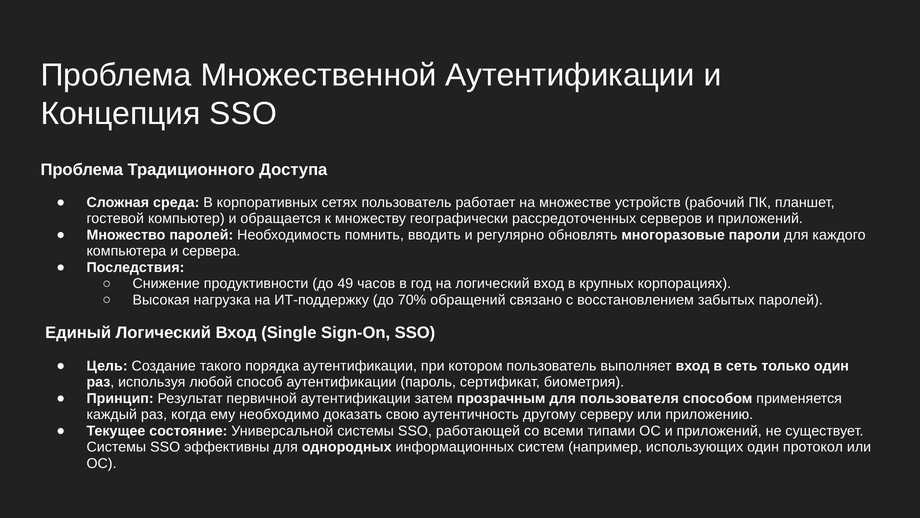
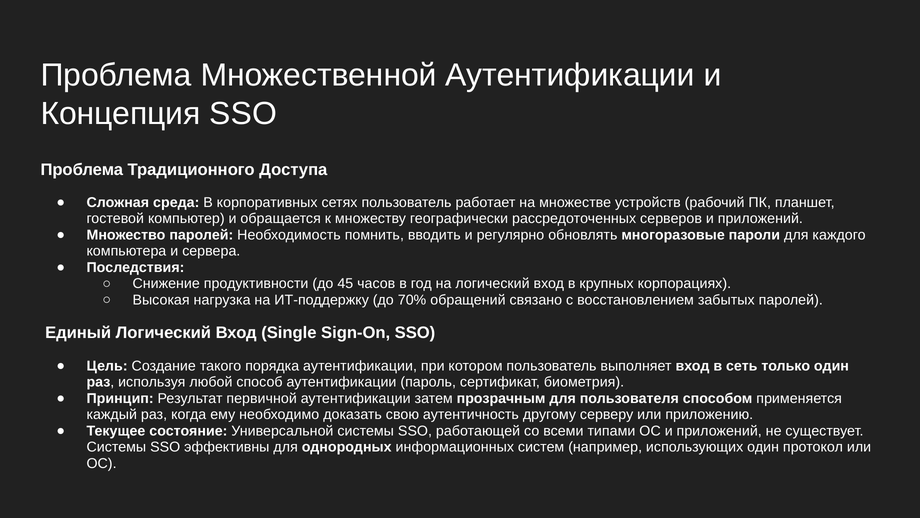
49: 49 -> 45
